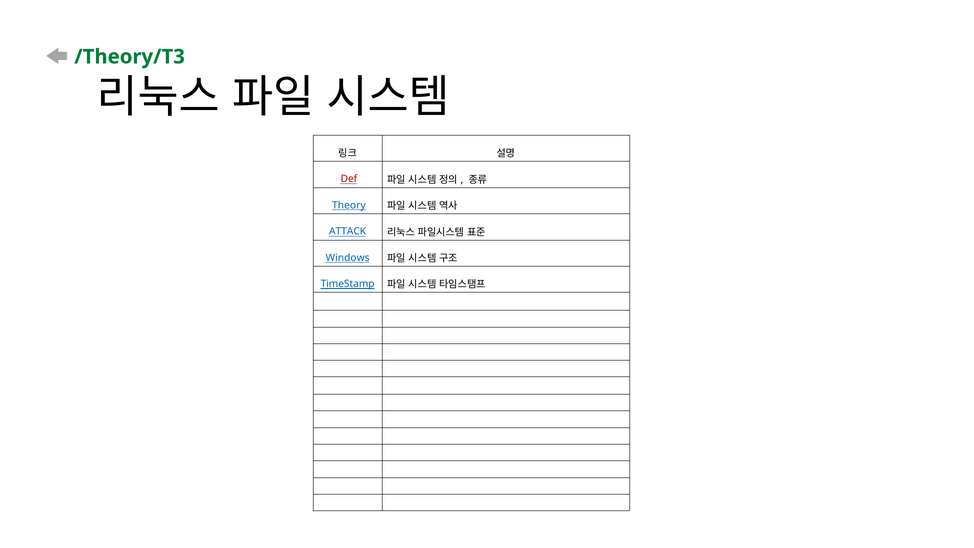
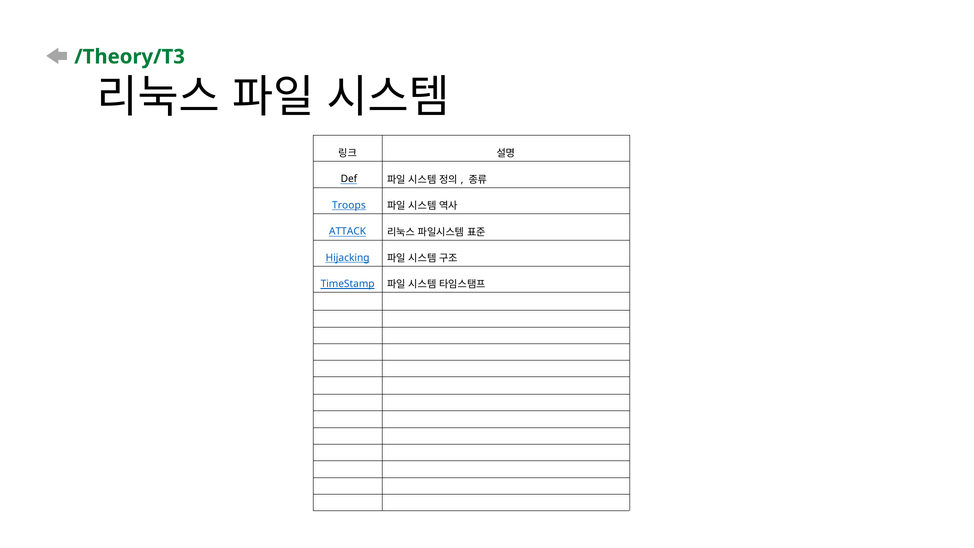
Def colour: red -> black
Theory: Theory -> Troops
Windows: Windows -> Hijacking
